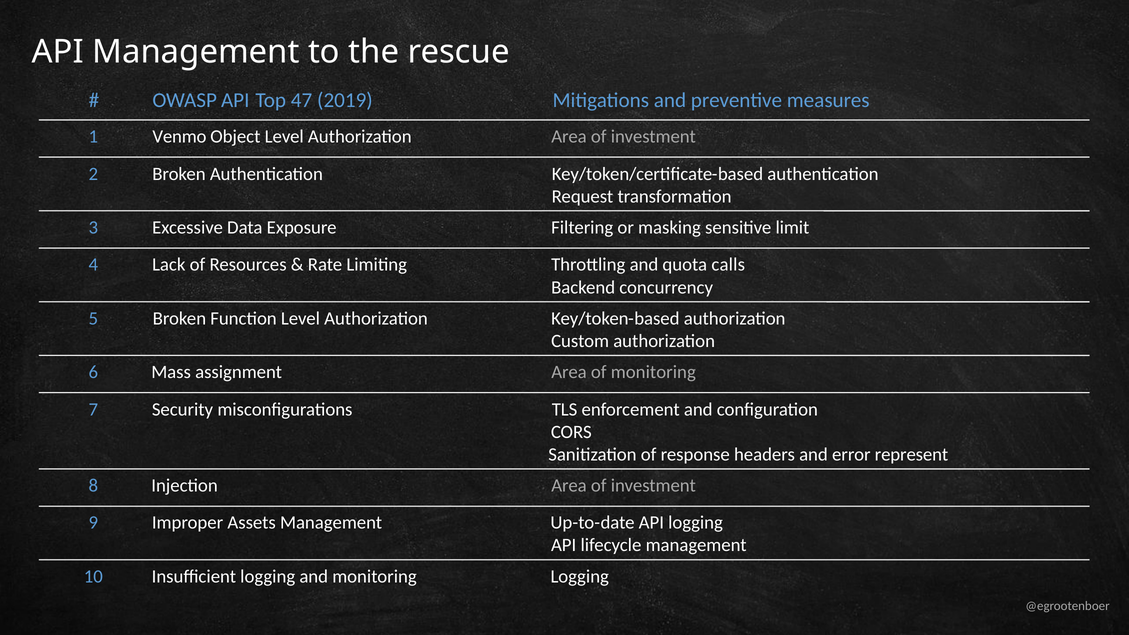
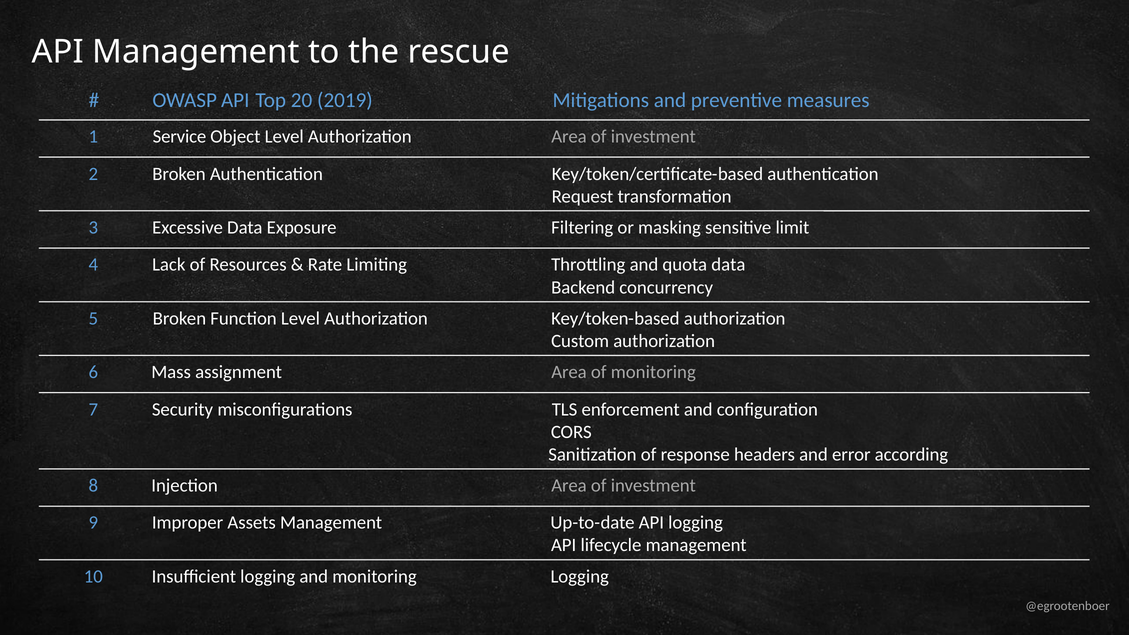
47: 47 -> 20
Venmo: Venmo -> Service
quota calls: calls -> data
represent: represent -> according
